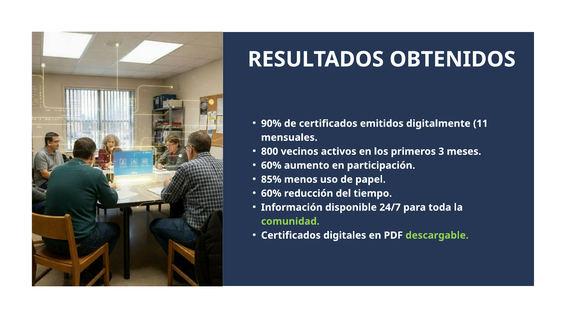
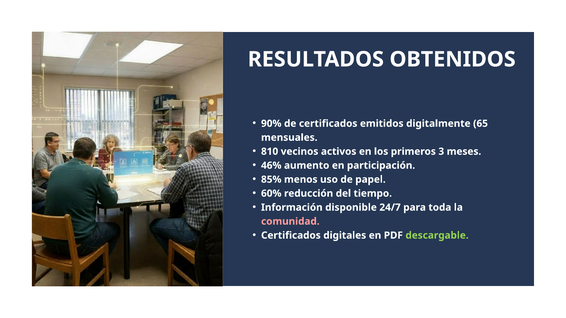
11: 11 -> 65
800: 800 -> 810
60% at (271, 166): 60% -> 46%
comunidad colour: light green -> pink
